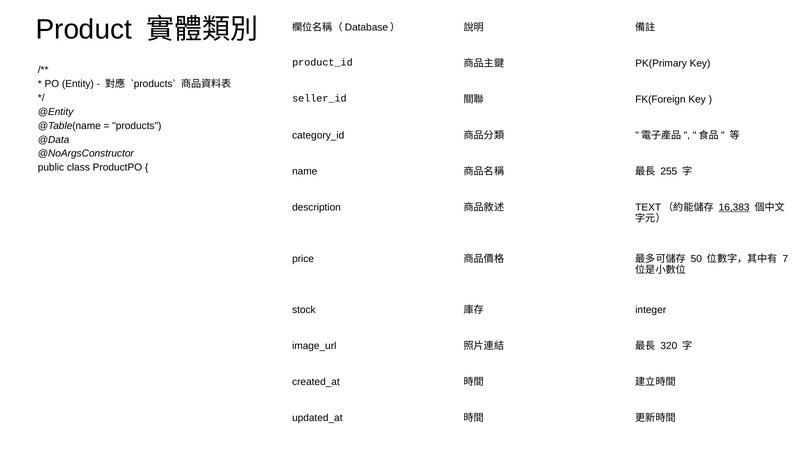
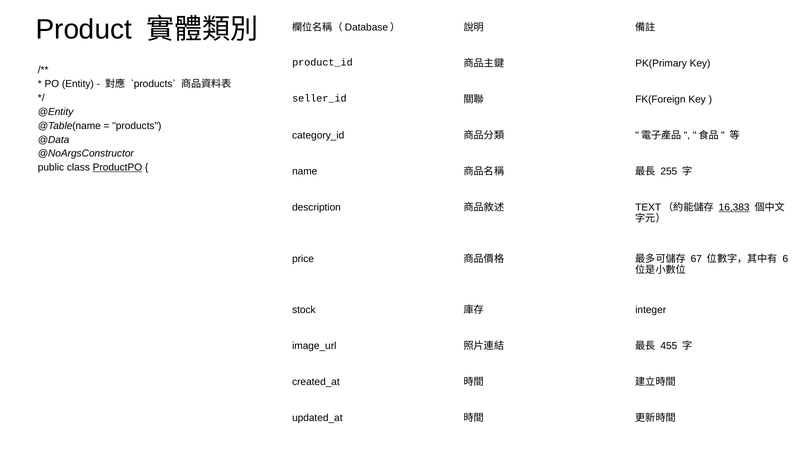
ProductPO underline: none -> present
50: 50 -> 67
7: 7 -> 6
320: 320 -> 455
